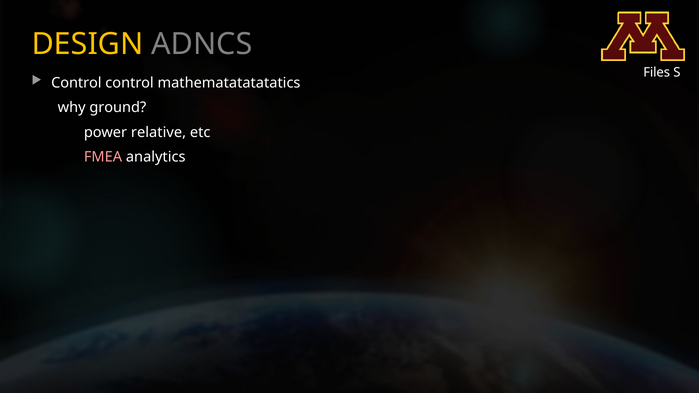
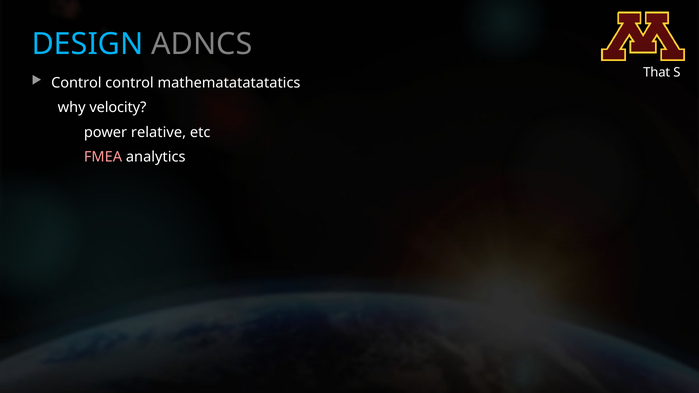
DESIGN colour: yellow -> light blue
Files: Files -> That
ground: ground -> velocity
